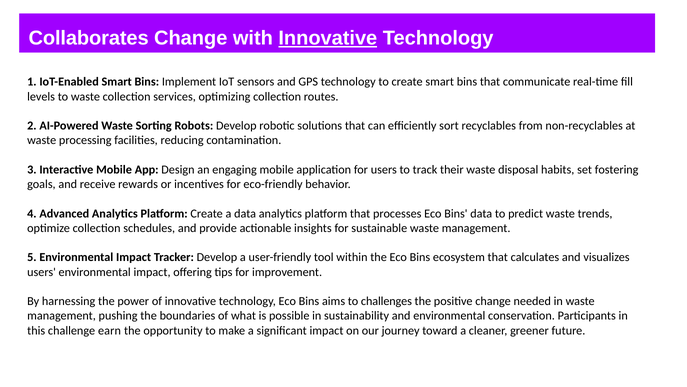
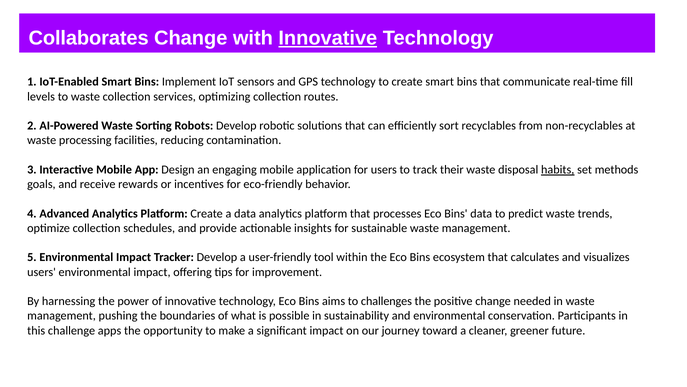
habits underline: none -> present
fostering: fostering -> methods
earn: earn -> apps
